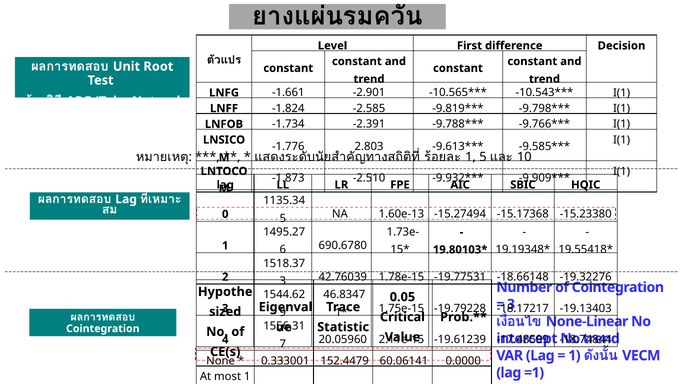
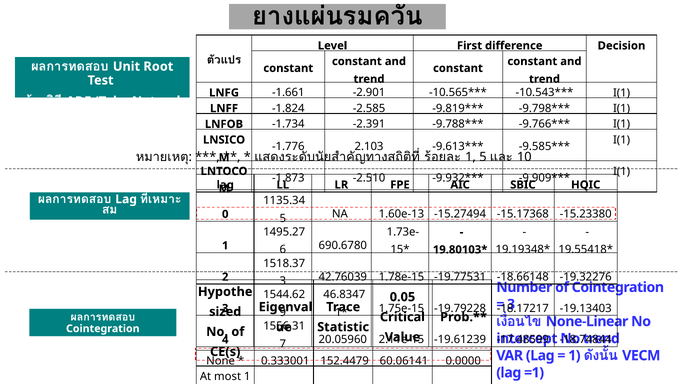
2.803: 2.803 -> 2.103
